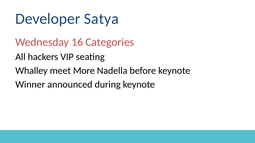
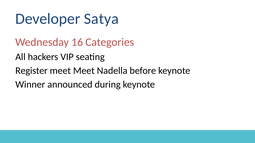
Whalley: Whalley -> Register
meet More: More -> Meet
